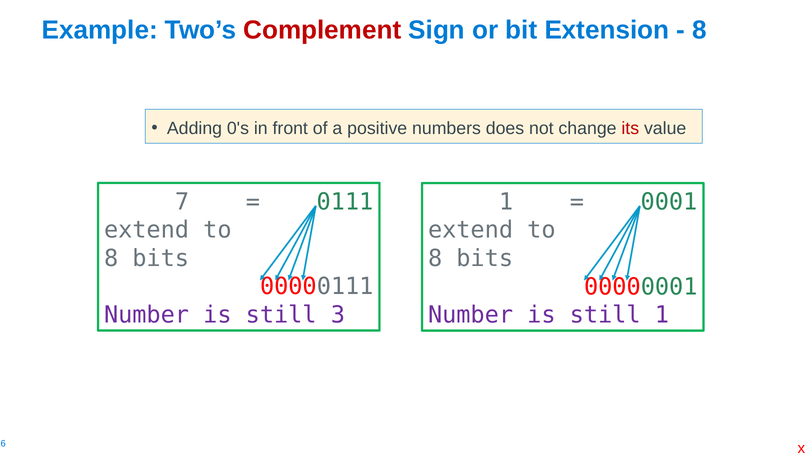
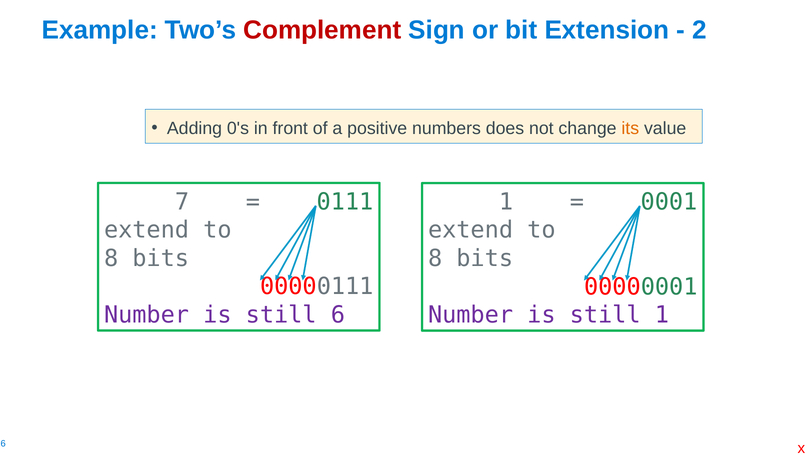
8 at (700, 30): 8 -> 2
its colour: red -> orange
3: 3 -> 6
